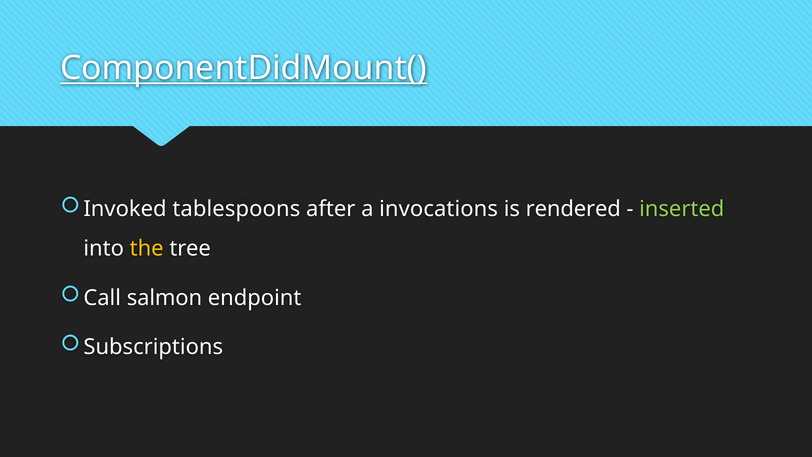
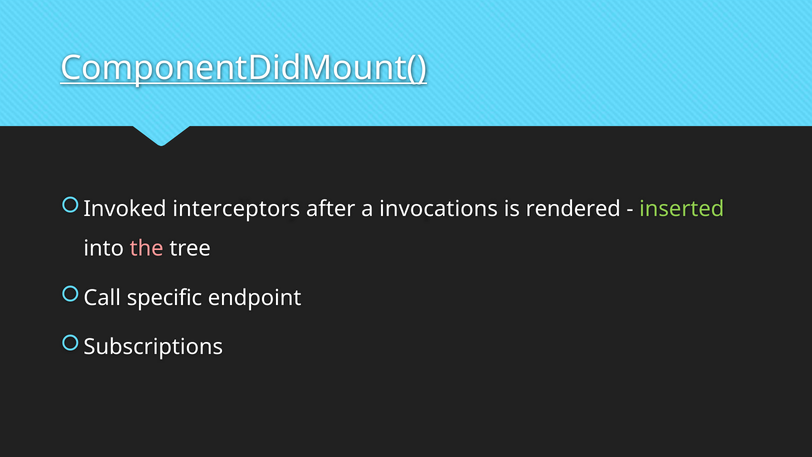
tablespoons: tablespoons -> interceptors
the colour: yellow -> pink
salmon: salmon -> specific
